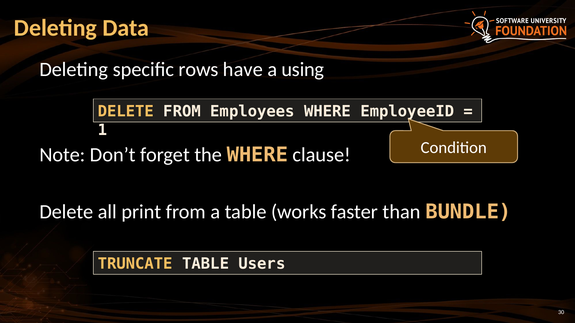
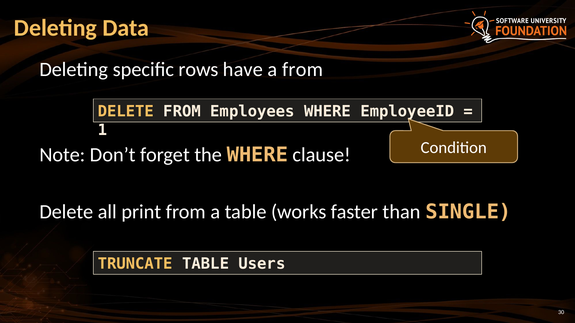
a using: using -> from
BUNDLE: BUNDLE -> SINGLE
